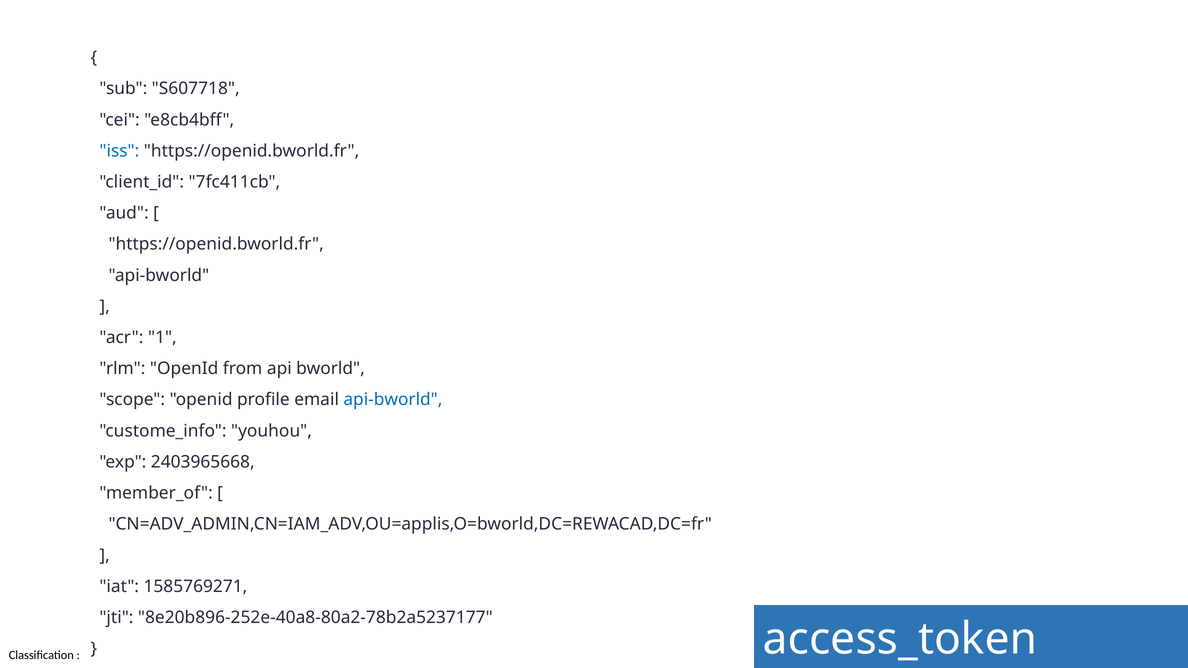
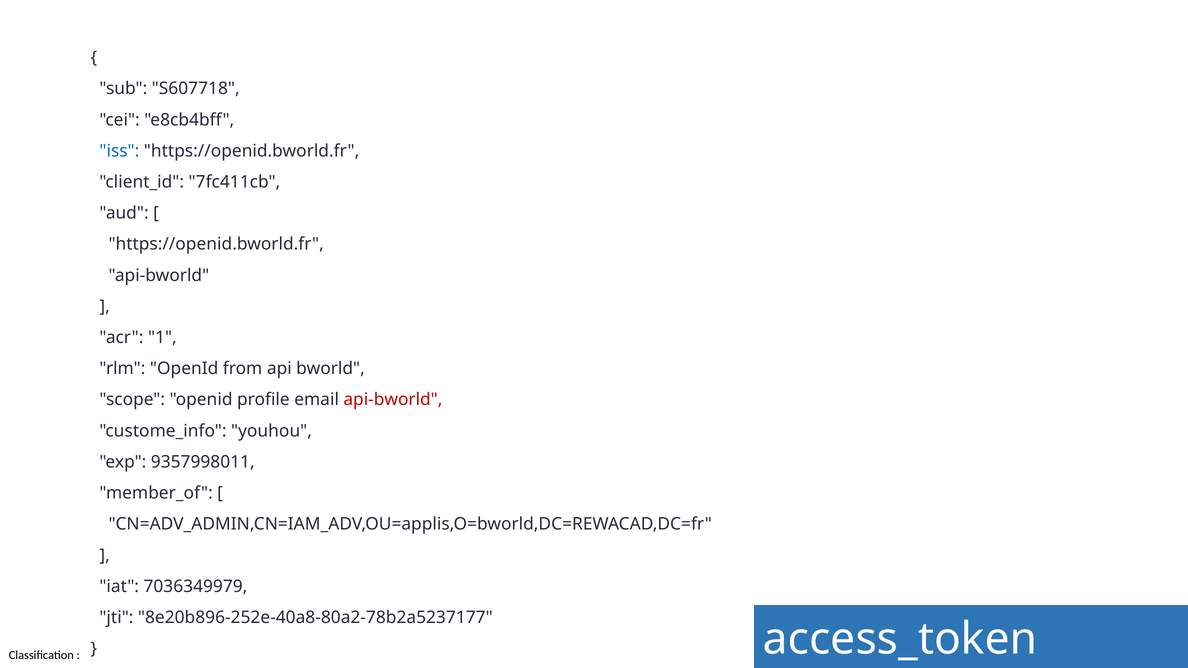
api-bworld at (393, 400) colour: blue -> red
2403965668: 2403965668 -> 9357998011
1585769271: 1585769271 -> 7036349979
